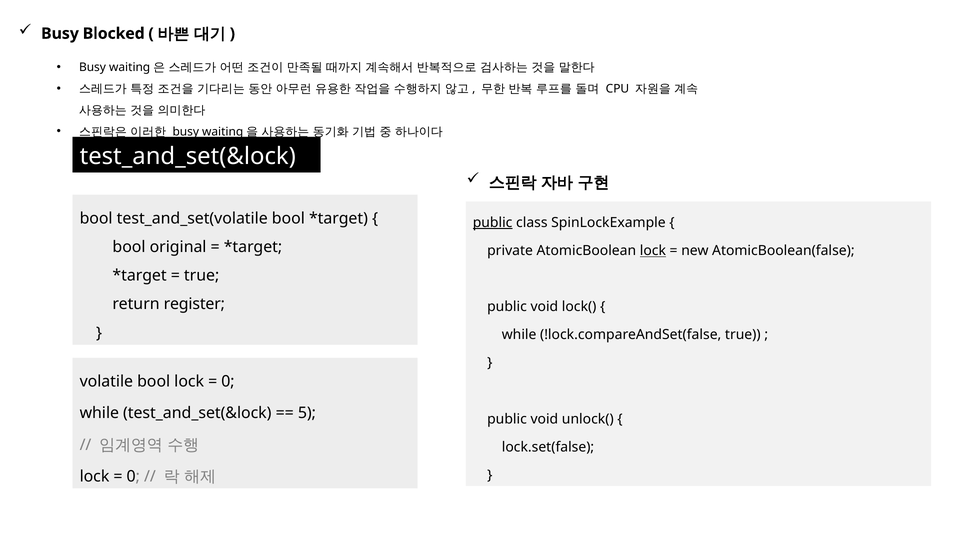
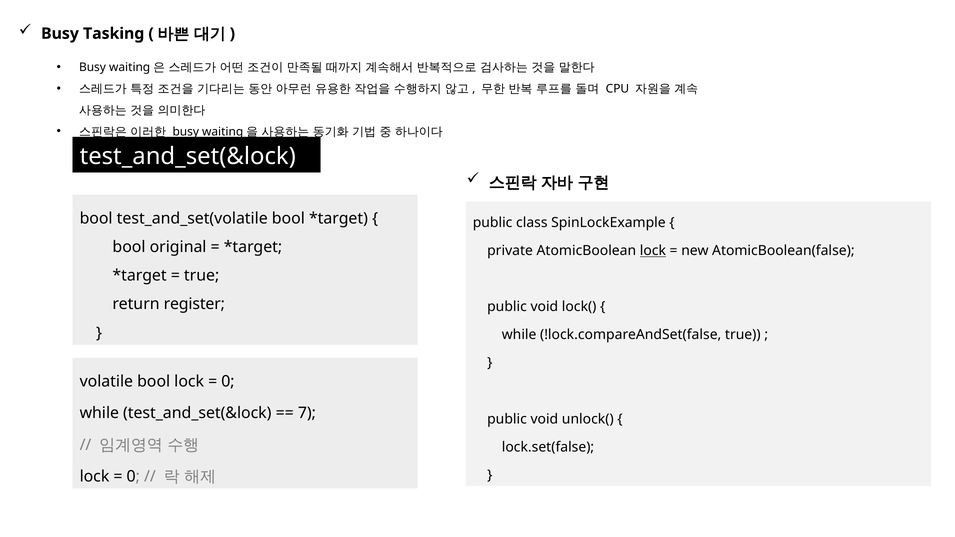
Blocked: Blocked -> Tasking
public at (493, 223) underline: present -> none
5: 5 -> 7
